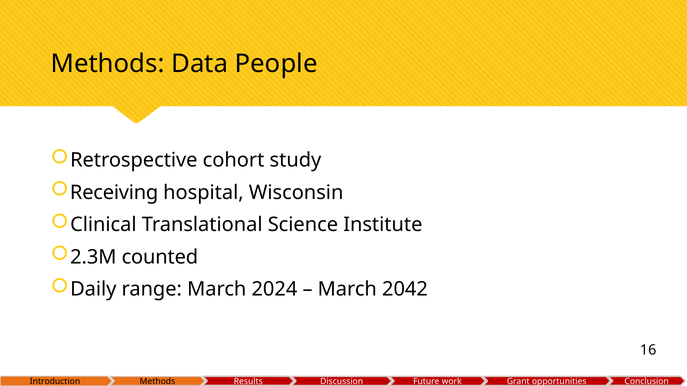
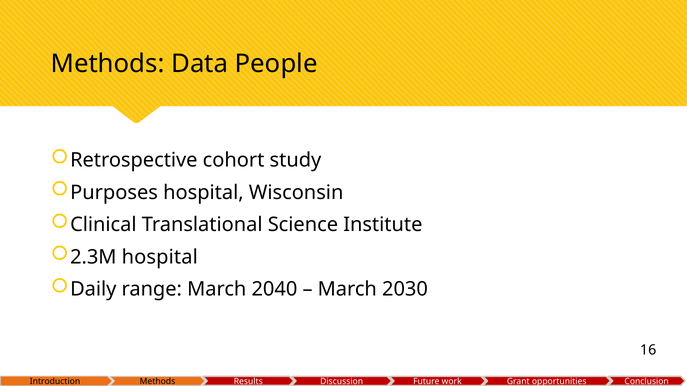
Receiving: Receiving -> Purposes
2.3M counted: counted -> hospital
2024: 2024 -> 2040
2042: 2042 -> 2030
